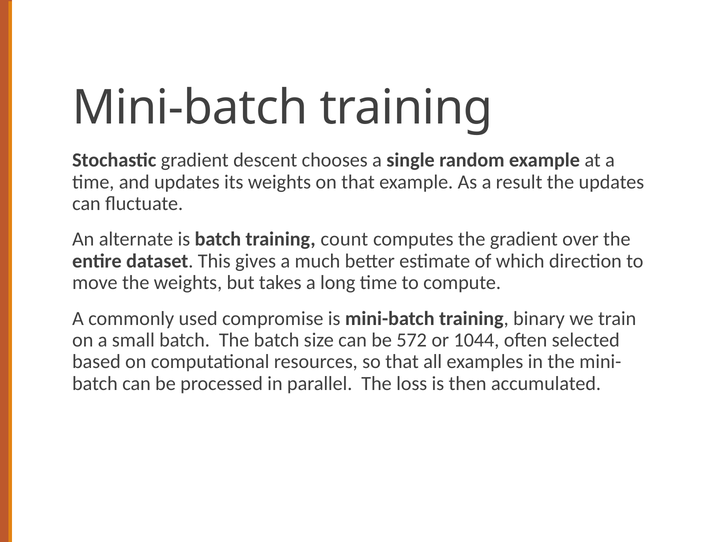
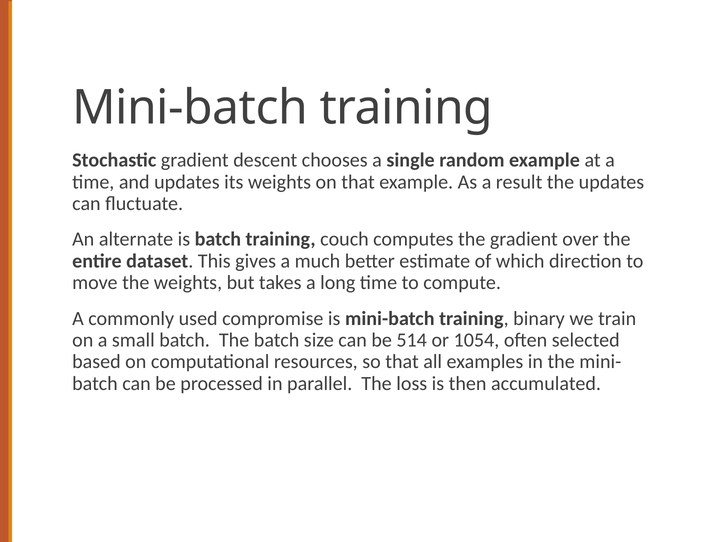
count: count -> couch
572: 572 -> 514
1044: 1044 -> 1054
